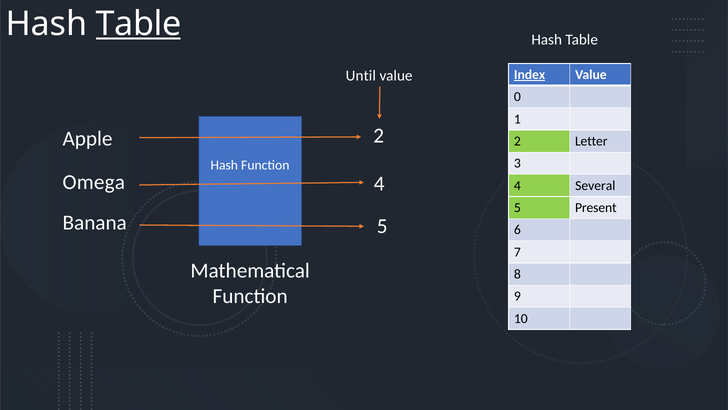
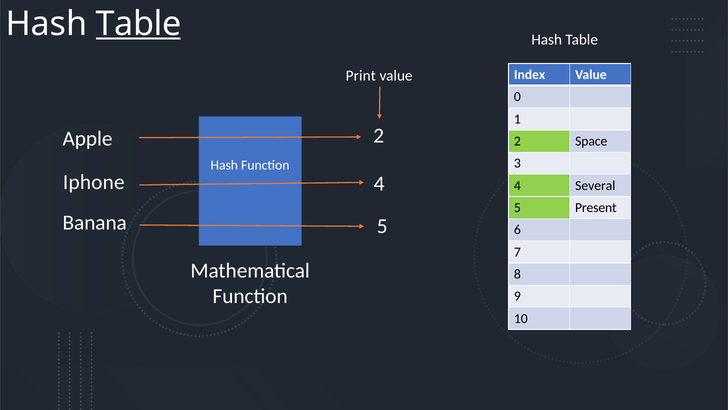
Index underline: present -> none
Until: Until -> Print
Letter: Letter -> Space
Omega: Omega -> Iphone
